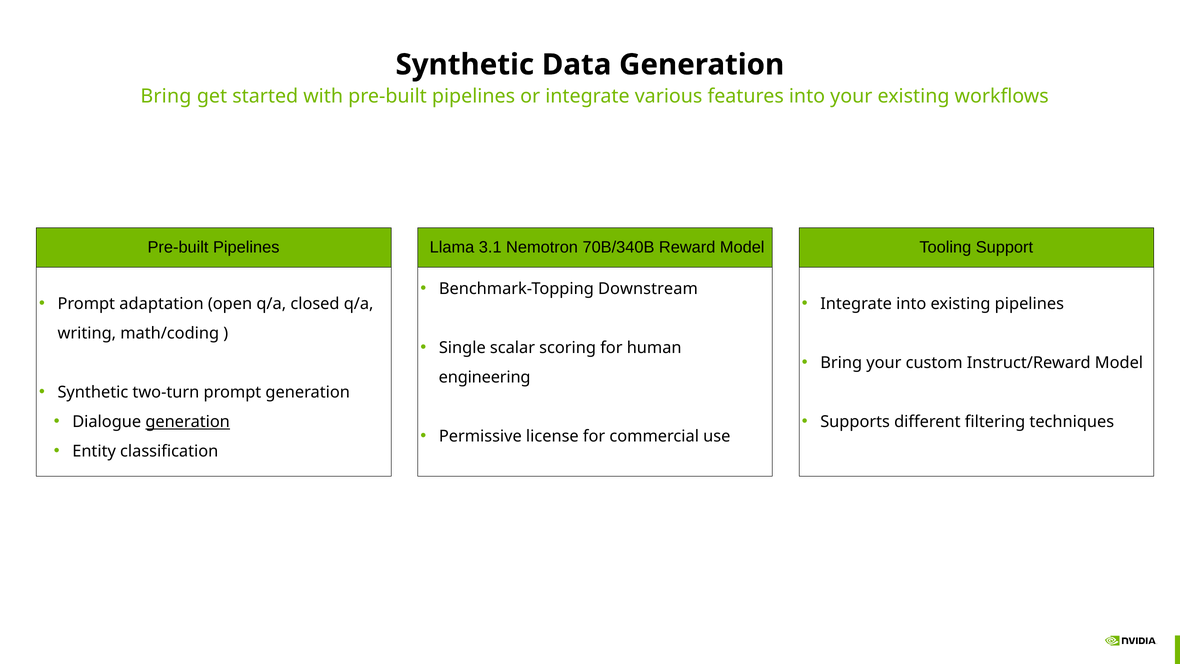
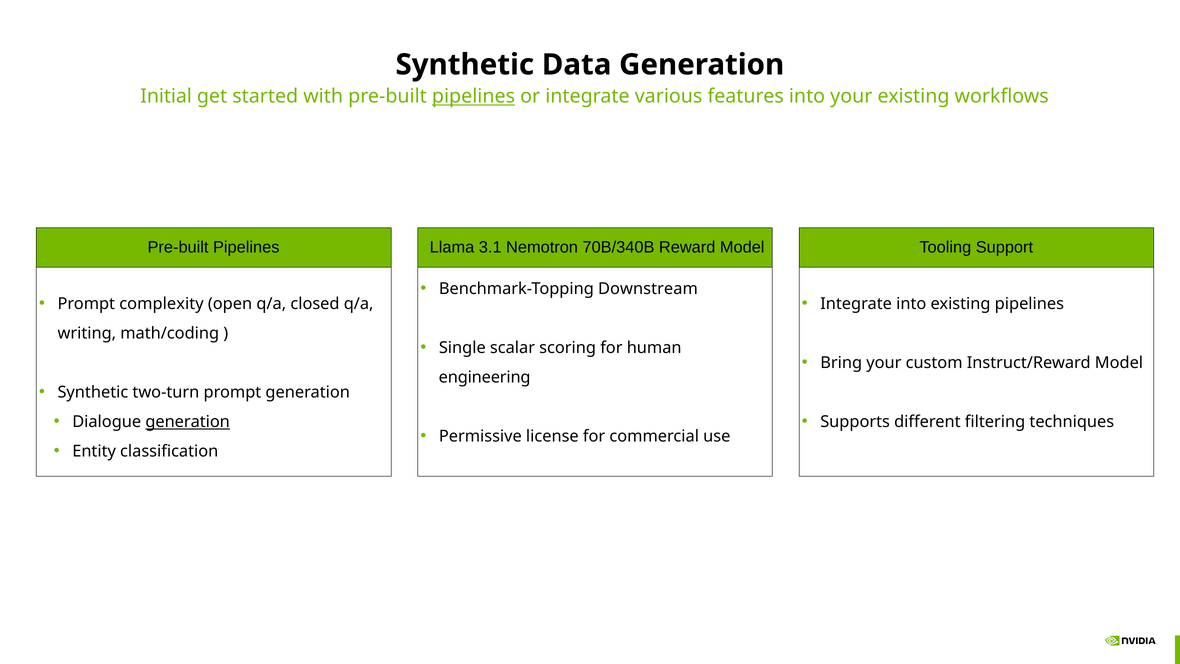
Bring at (166, 96): Bring -> Initial
pipelines at (474, 96) underline: none -> present
adaptation: adaptation -> complexity
